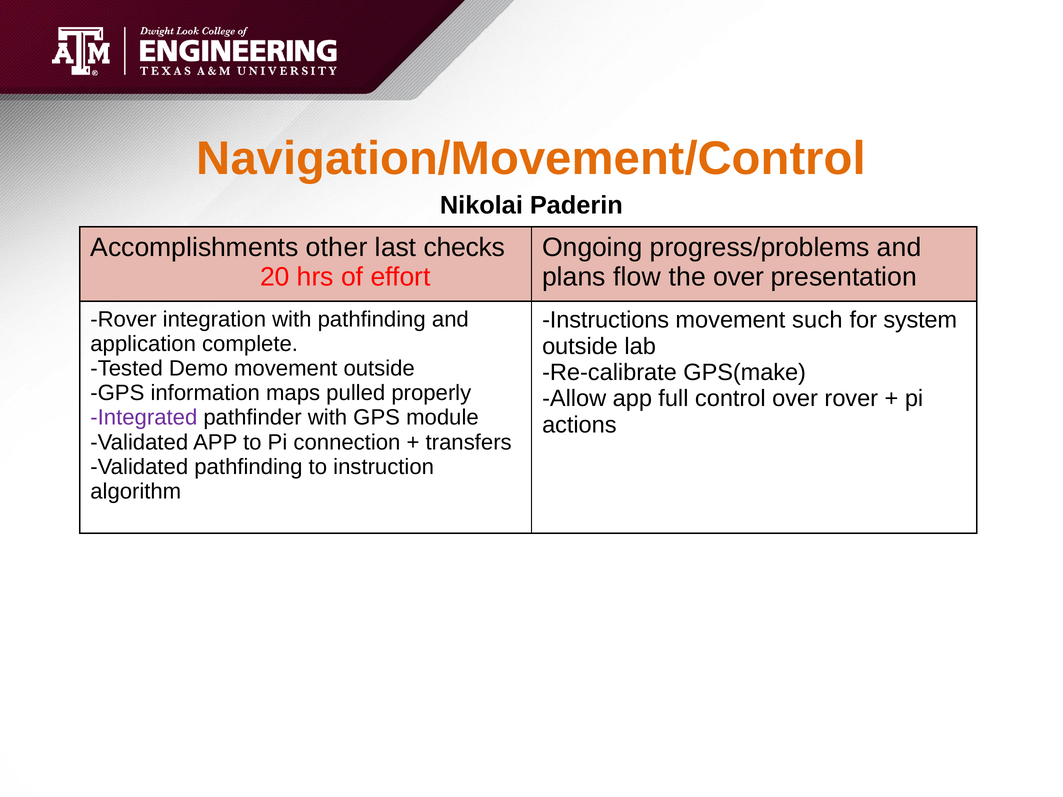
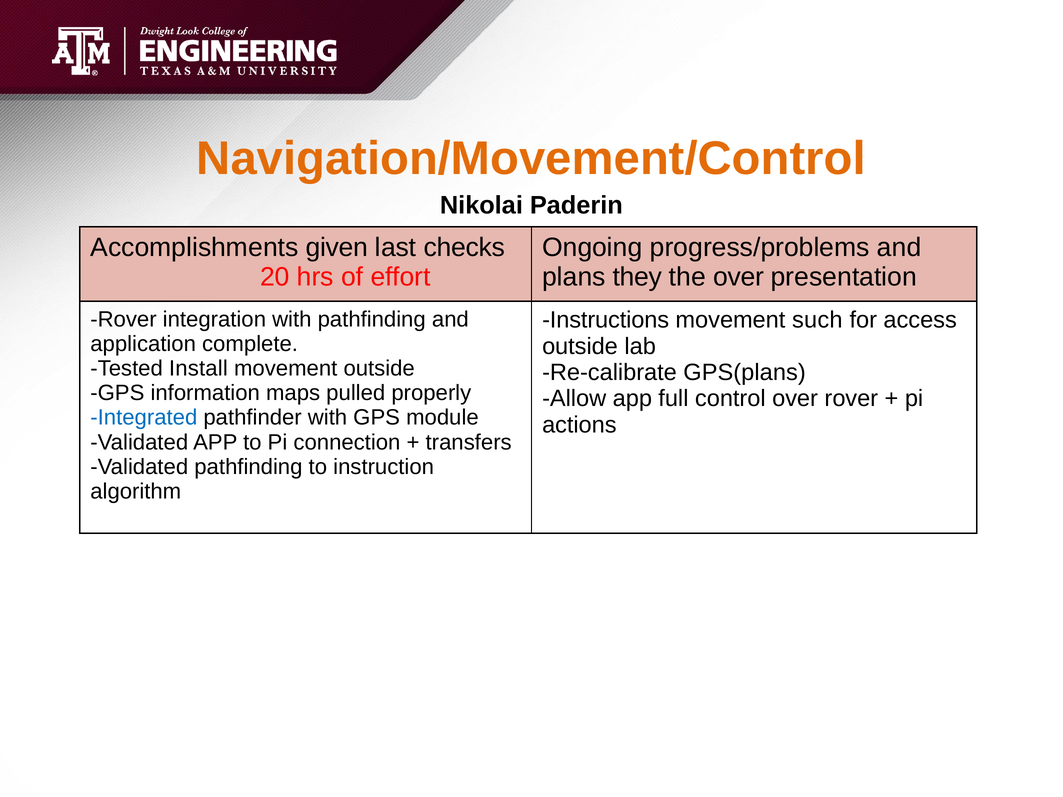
other: other -> given
flow: flow -> they
system: system -> access
Demo: Demo -> Install
GPS(make: GPS(make -> GPS(plans
Integrated colour: purple -> blue
